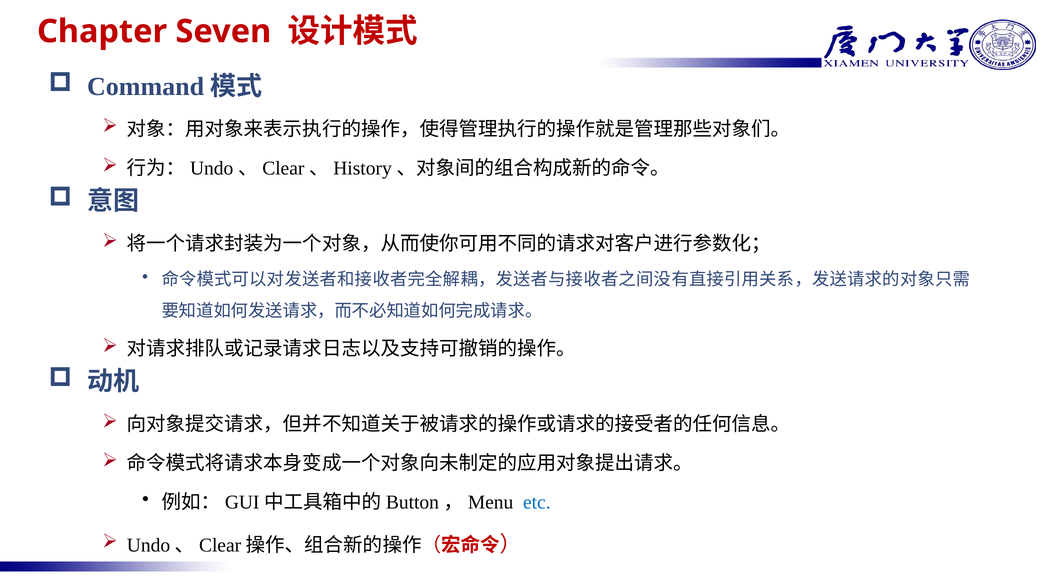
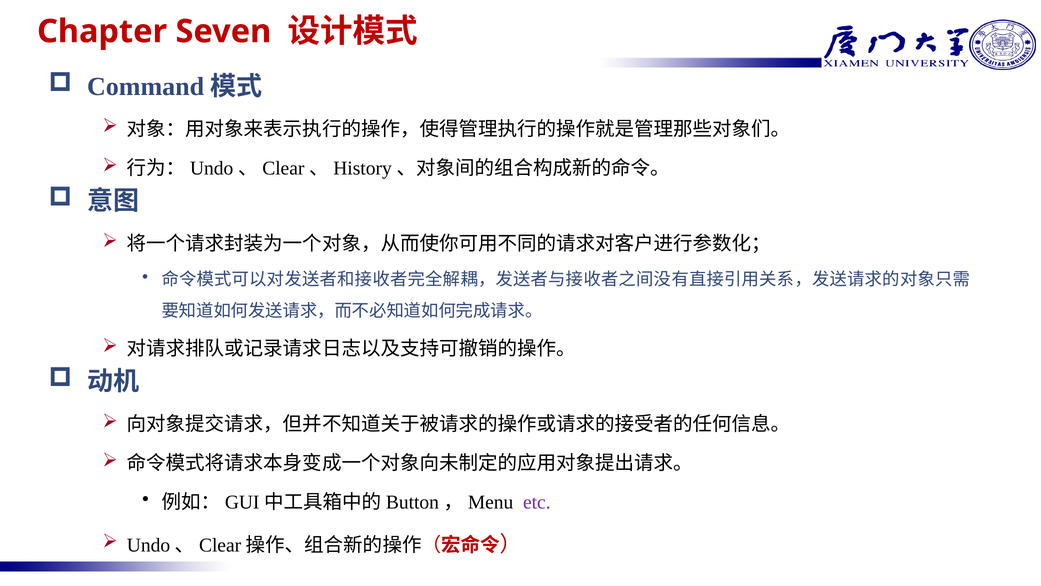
etc colour: blue -> purple
